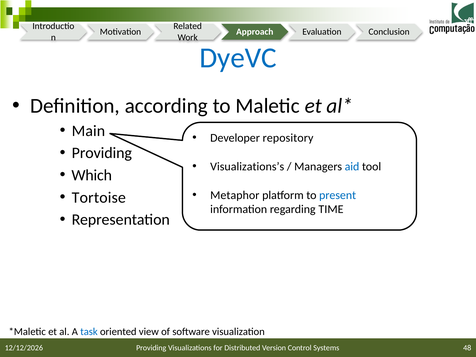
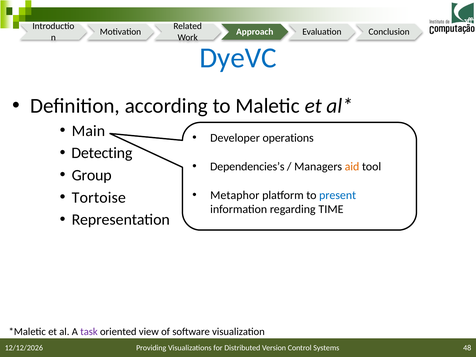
repository: repository -> operations
Providing at (102, 153): Providing -> Detecting
Visualizations’s: Visualizations’s -> Dependencies’s
aid colour: blue -> orange
Which: Which -> Group
task colour: blue -> purple
